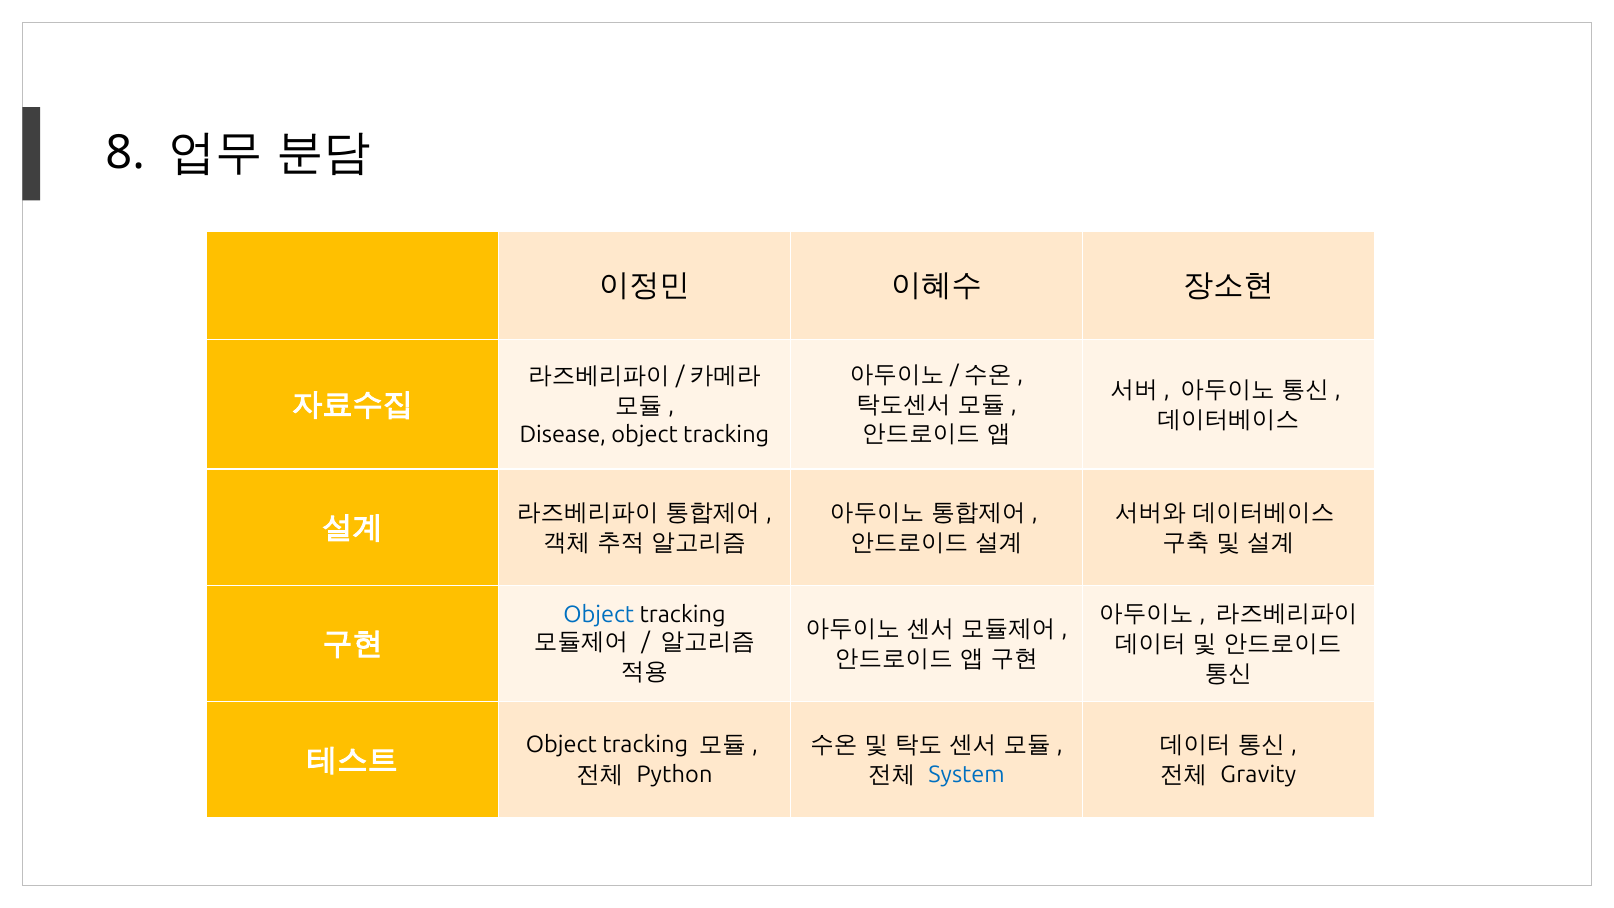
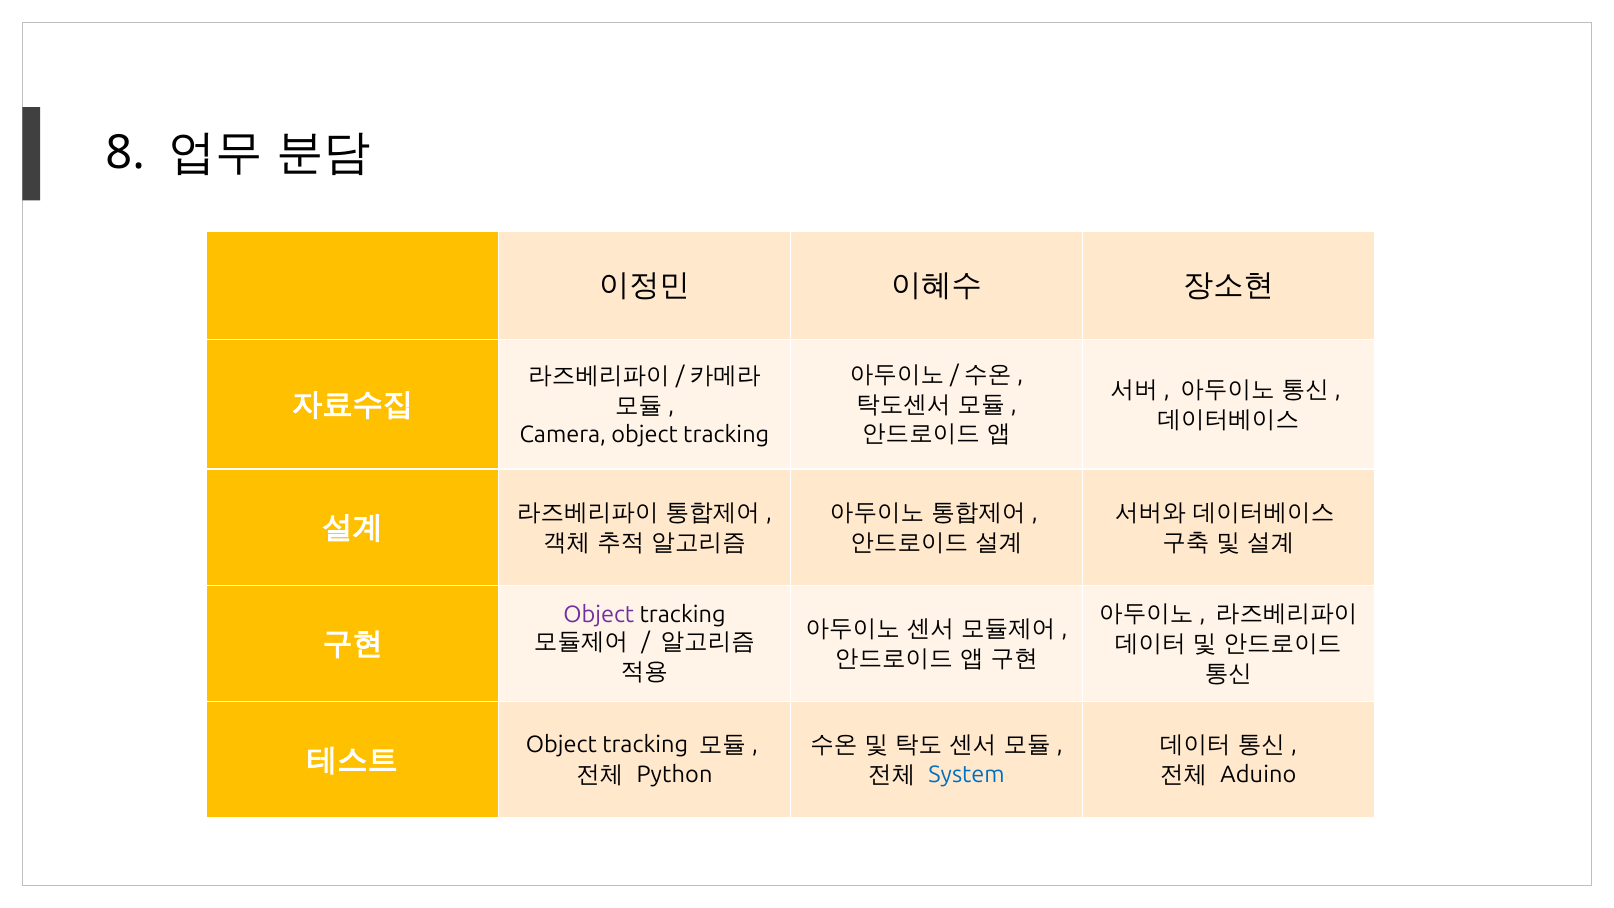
Disease: Disease -> Camera
Object at (599, 615) colour: blue -> purple
Gravity: Gravity -> Aduino
